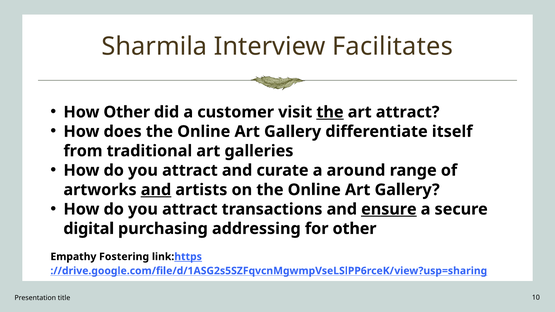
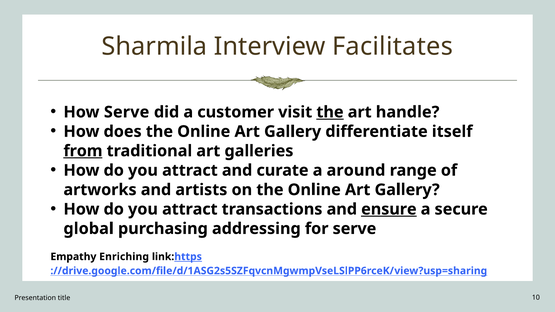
How Other: Other -> Serve
art attract: attract -> handle
from underline: none -> present
and at (156, 190) underline: present -> none
digital: digital -> global
for other: other -> serve
Fostering: Fostering -> Enriching
